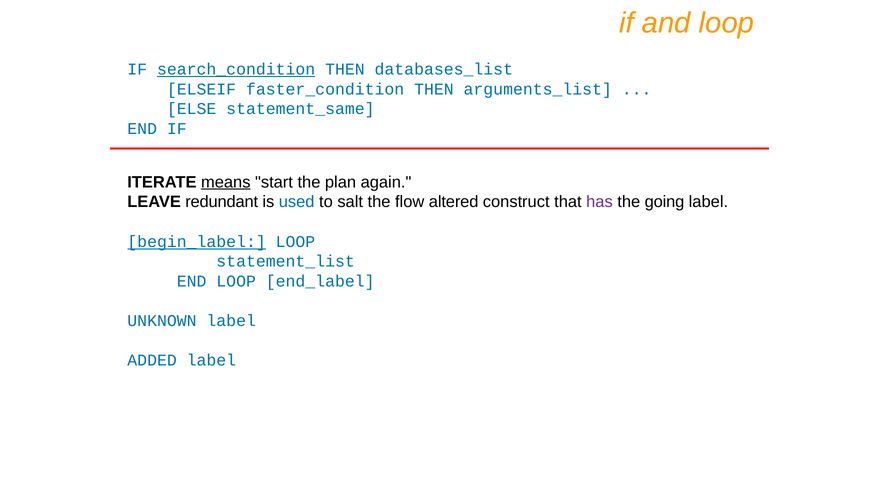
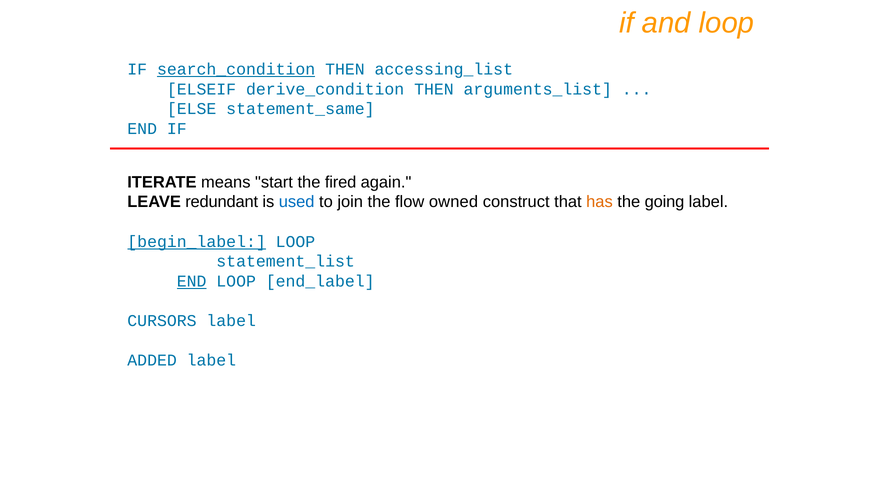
databases_list: databases_list -> accessing_list
faster_condition: faster_condition -> derive_condition
means underline: present -> none
plan: plan -> fired
salt: salt -> join
altered: altered -> owned
has colour: purple -> orange
END at (192, 281) underline: none -> present
UNKNOWN: UNKNOWN -> CURSORS
